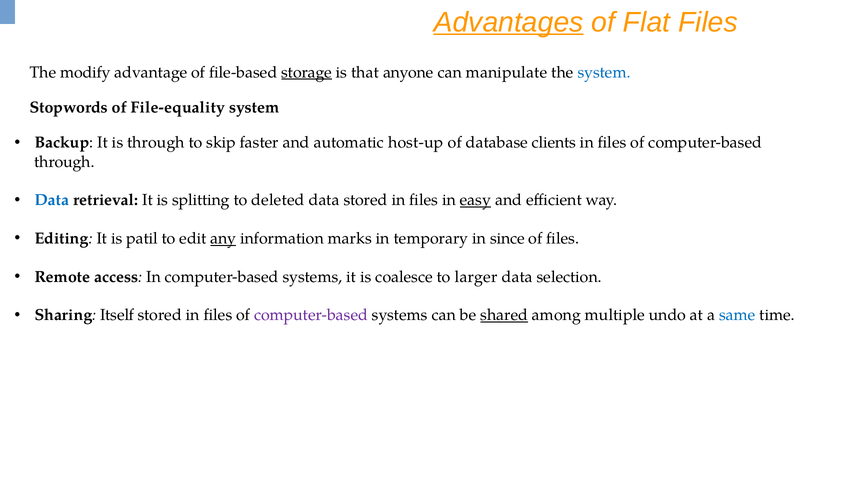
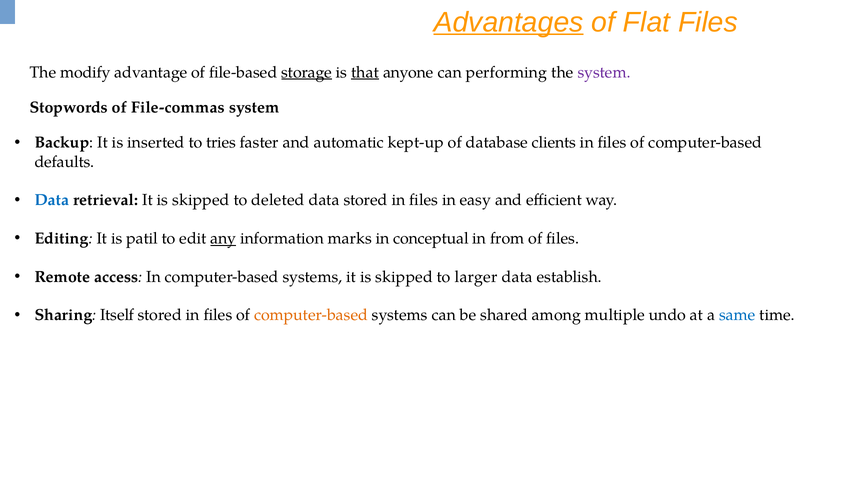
that underline: none -> present
manipulate: manipulate -> performing
system at (604, 72) colour: blue -> purple
File-equality: File-equality -> File-commas
is through: through -> inserted
skip: skip -> tries
host-up: host-up -> kept-up
through at (65, 162): through -> defaults
retrieval It is splitting: splitting -> skipped
easy underline: present -> none
temporary: temporary -> conceptual
since: since -> from
systems it is coalesce: coalesce -> skipped
selection: selection -> establish
computer-based at (311, 315) colour: purple -> orange
shared underline: present -> none
